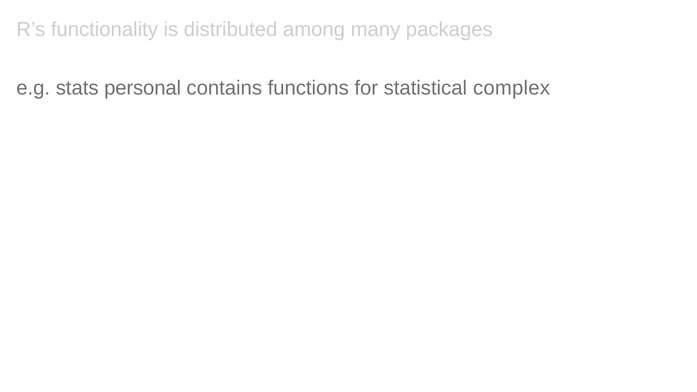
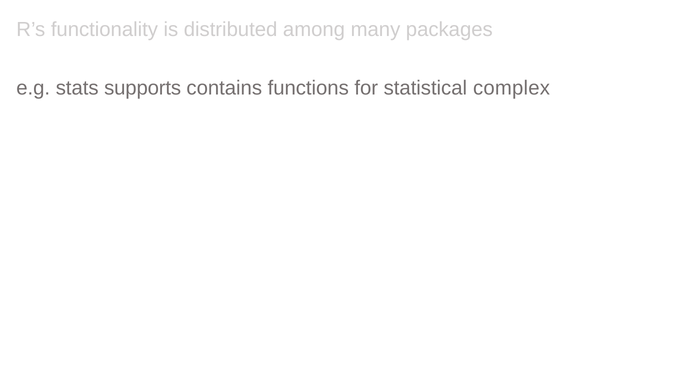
personal: personal -> supports
